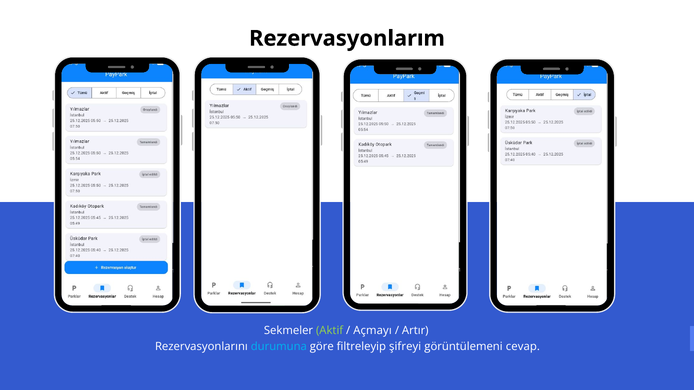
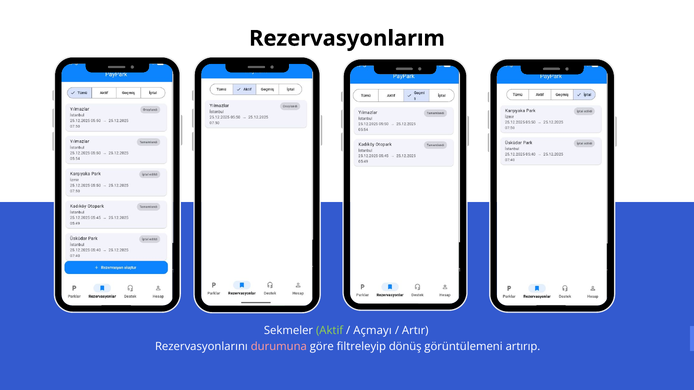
durumuna colour: light blue -> pink
şifreyi: şifreyi -> dönüş
cevap: cevap -> artırıp
